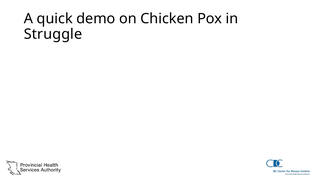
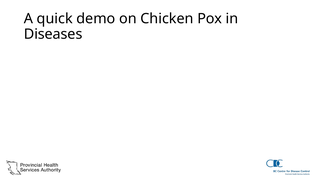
Struggle: Struggle -> Diseases
